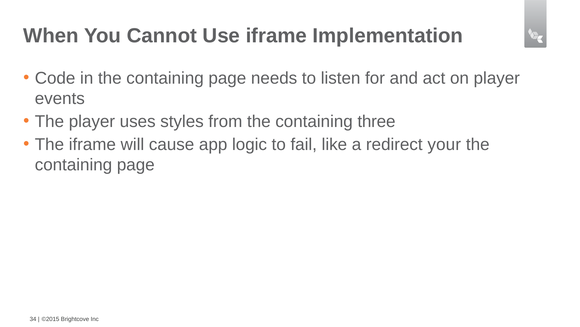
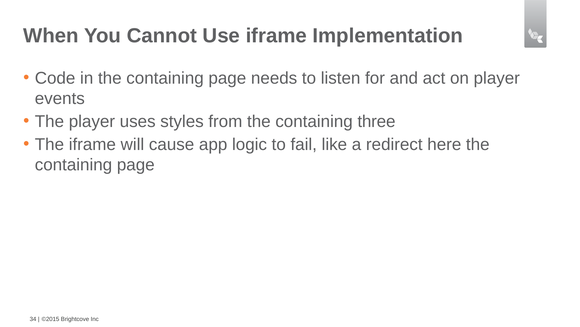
your: your -> here
